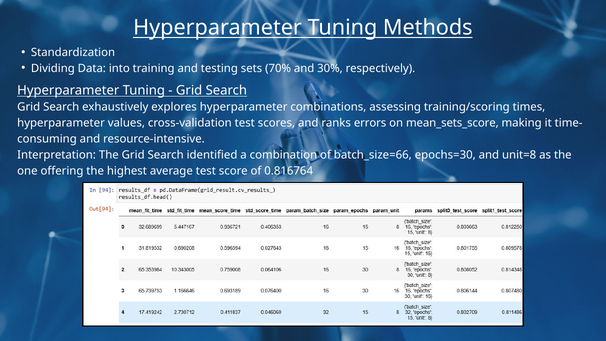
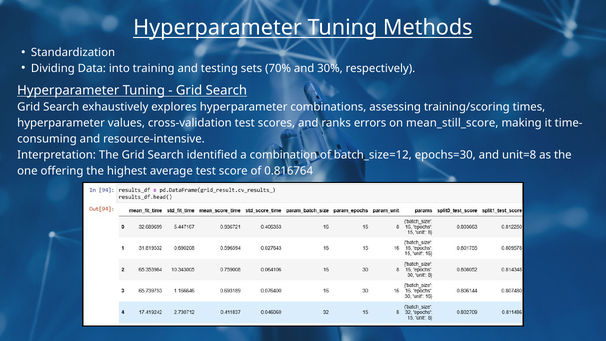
mean_sets_score: mean_sets_score -> mean_still_score
batch_size=66: batch_size=66 -> batch_size=12
